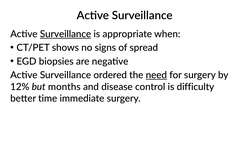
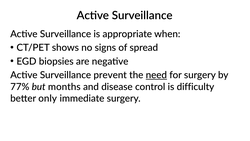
Surveillance at (66, 34) underline: present -> none
ordered: ordered -> prevent
12%: 12% -> 77%
time: time -> only
